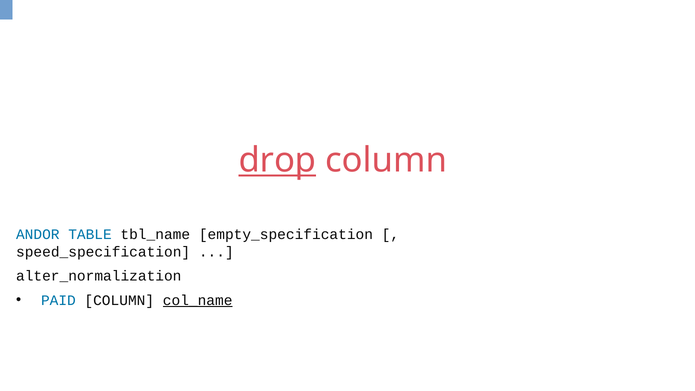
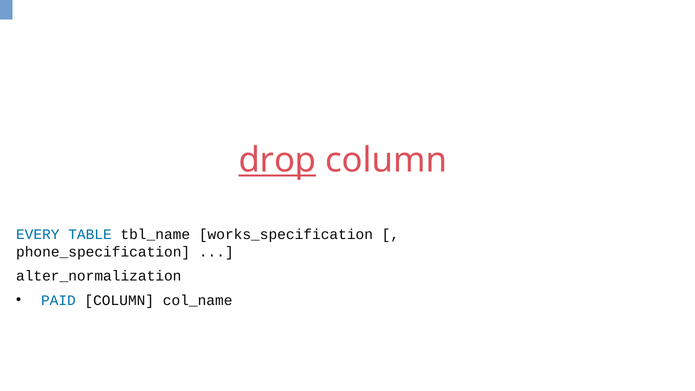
ANDOR: ANDOR -> EVERY
empty_specification: empty_specification -> works_specification
speed_specification: speed_specification -> phone_specification
col_name underline: present -> none
